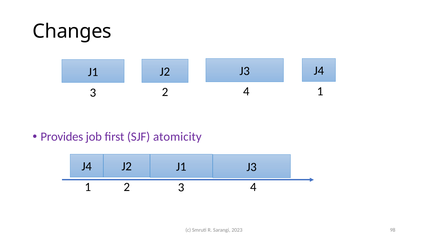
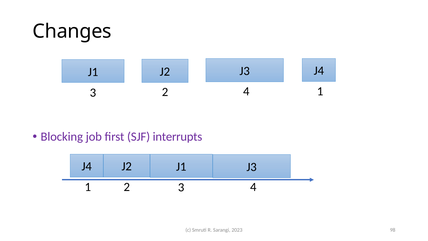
Provides: Provides -> Blocking
atomicity: atomicity -> interrupts
